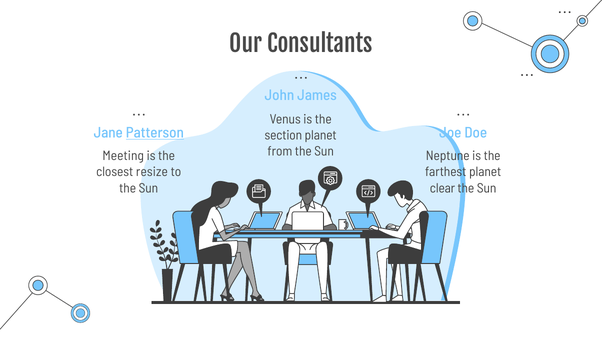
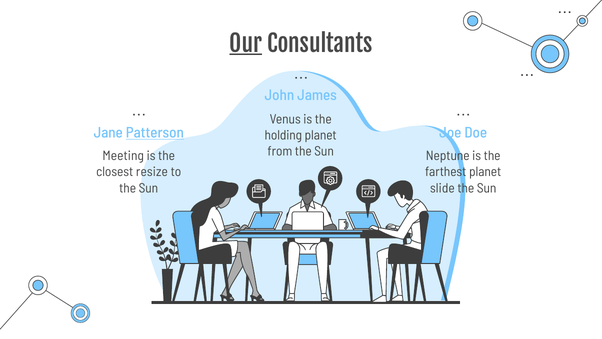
Our underline: none -> present
section: section -> holding
clear: clear -> slide
